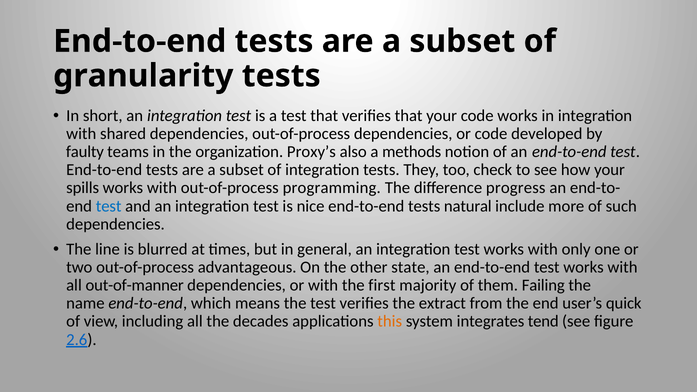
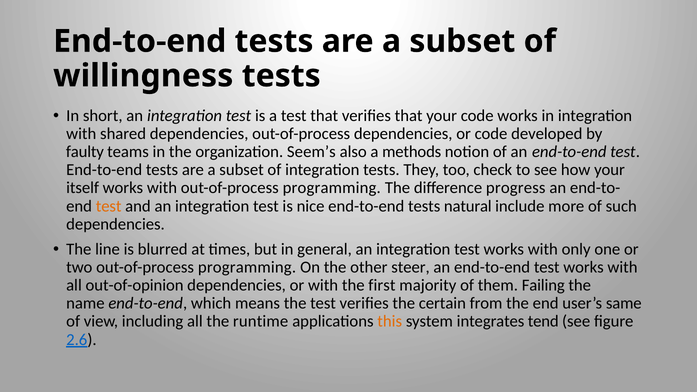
granularity: granularity -> willingness
Proxy’s: Proxy’s -> Seem’s
spills: spills -> itself
test at (109, 206) colour: blue -> orange
two out-of-process advantageous: advantageous -> programming
state: state -> steer
out-of-manner: out-of-manner -> out-of-opinion
extract: extract -> certain
quick: quick -> same
decades: decades -> runtime
